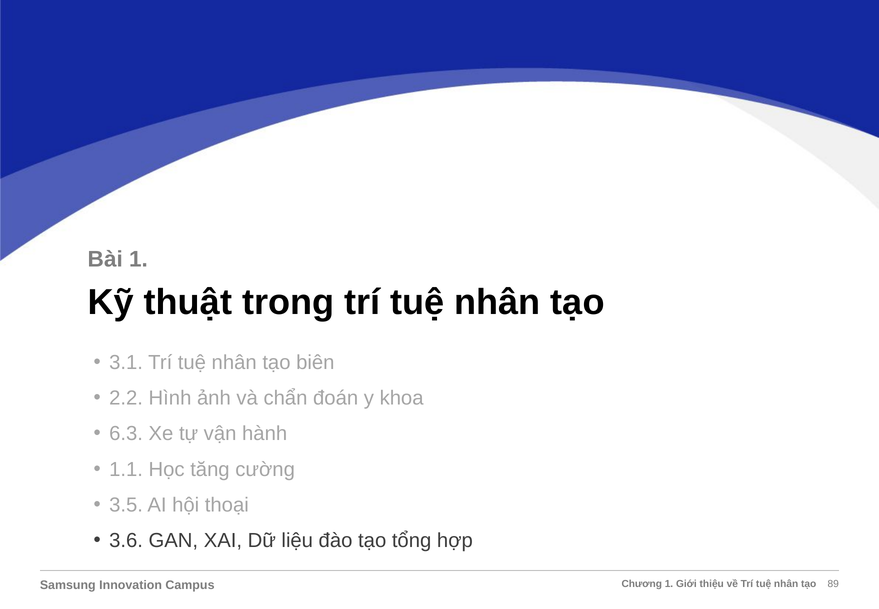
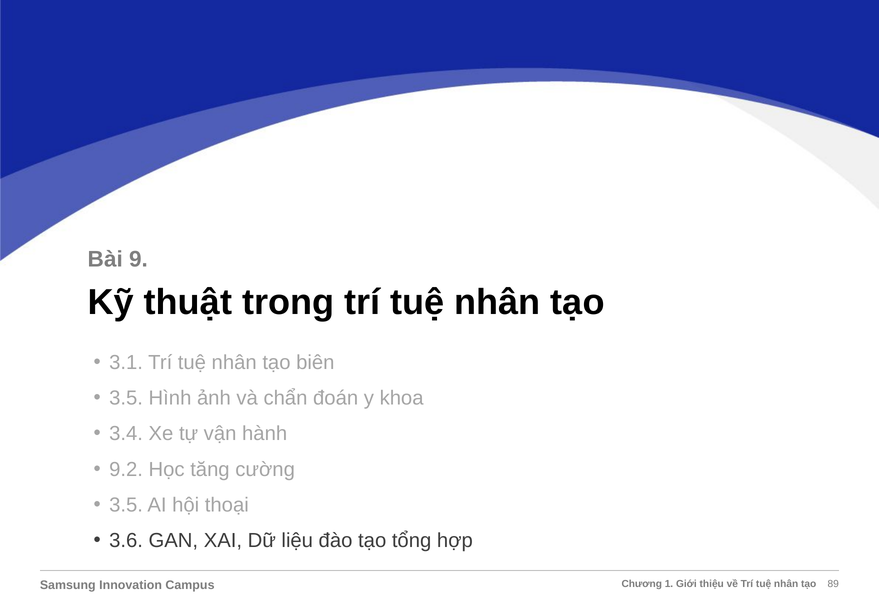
Bài 1: 1 -> 9
2.2 at (126, 398): 2.2 -> 3.5
6.3: 6.3 -> 3.4
1.1: 1.1 -> 9.2
